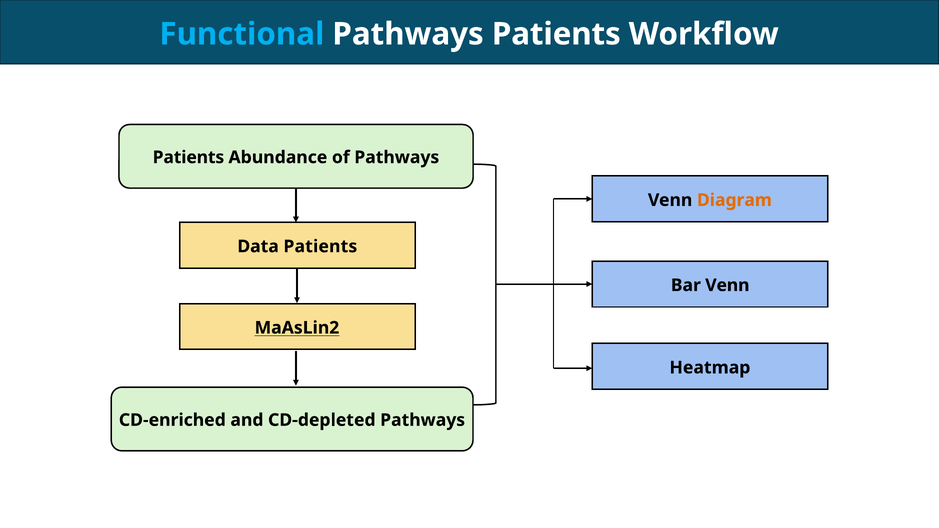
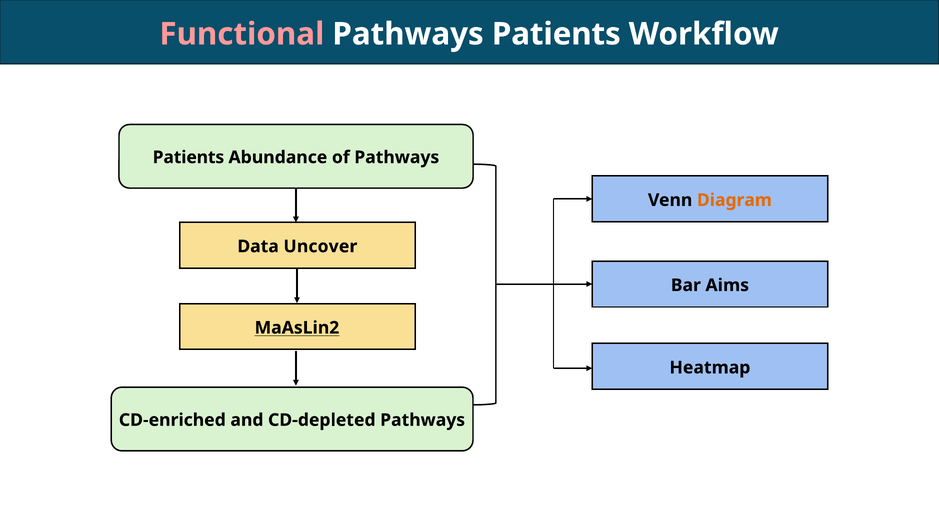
Functional colour: light blue -> pink
Data Patients: Patients -> Uncover
Bar Venn: Venn -> Aims
